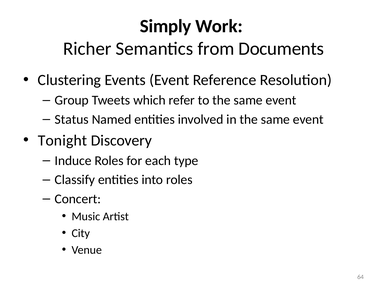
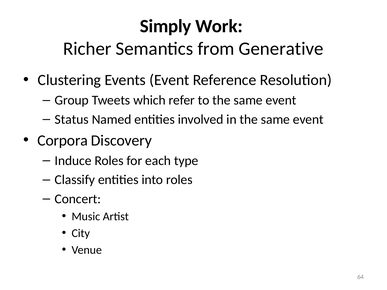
Documents: Documents -> Generative
Tonight: Tonight -> Corpora
